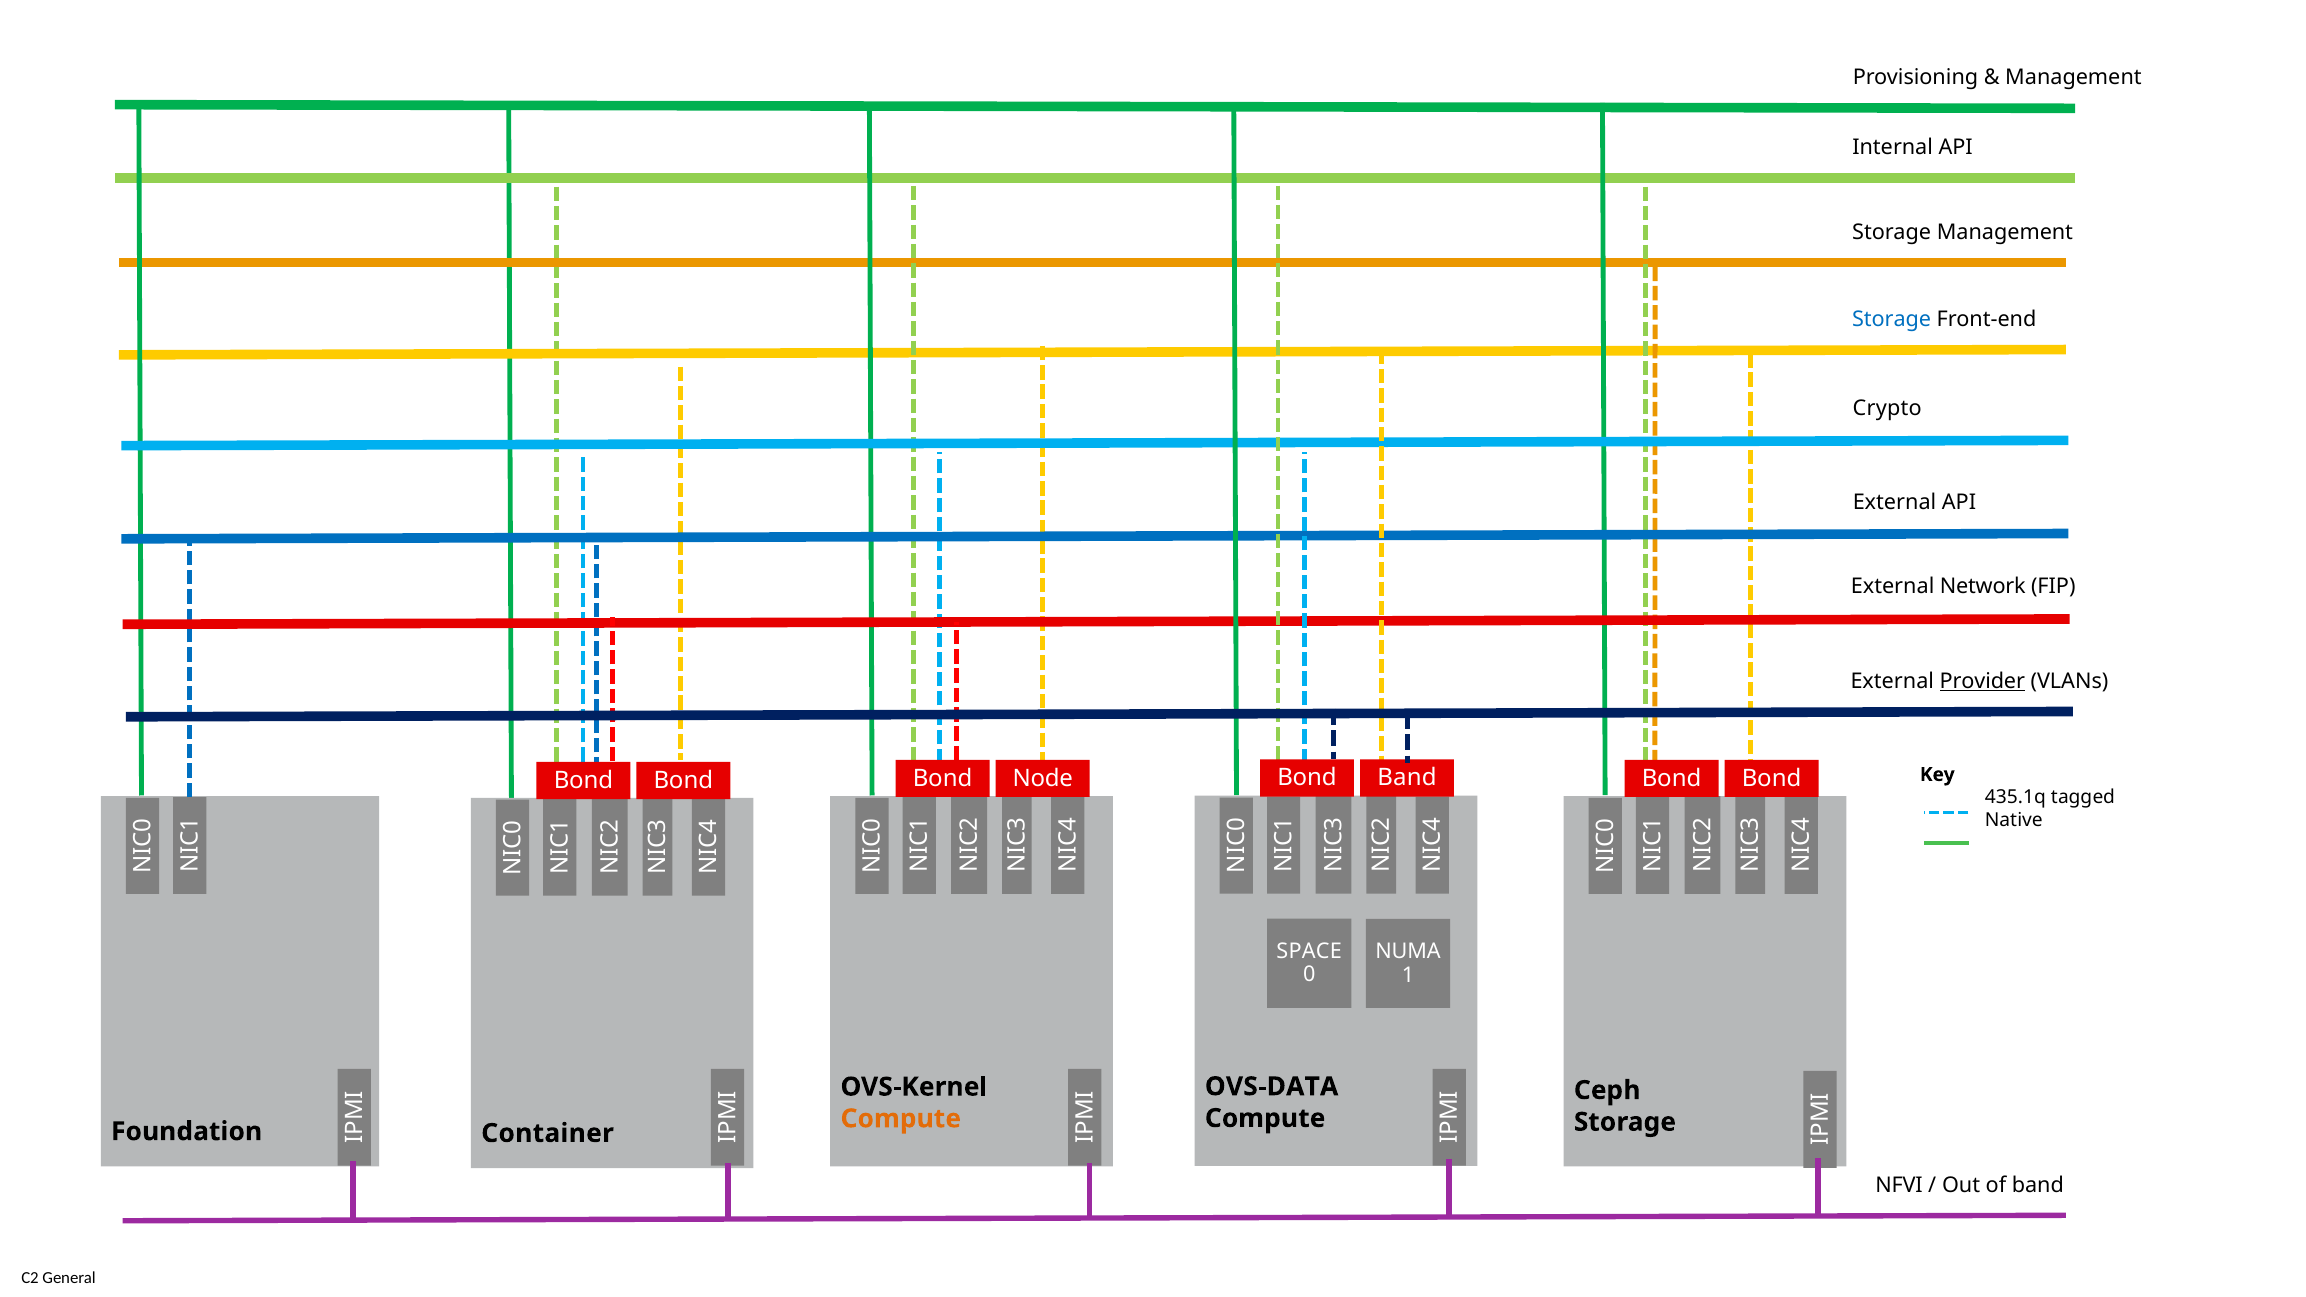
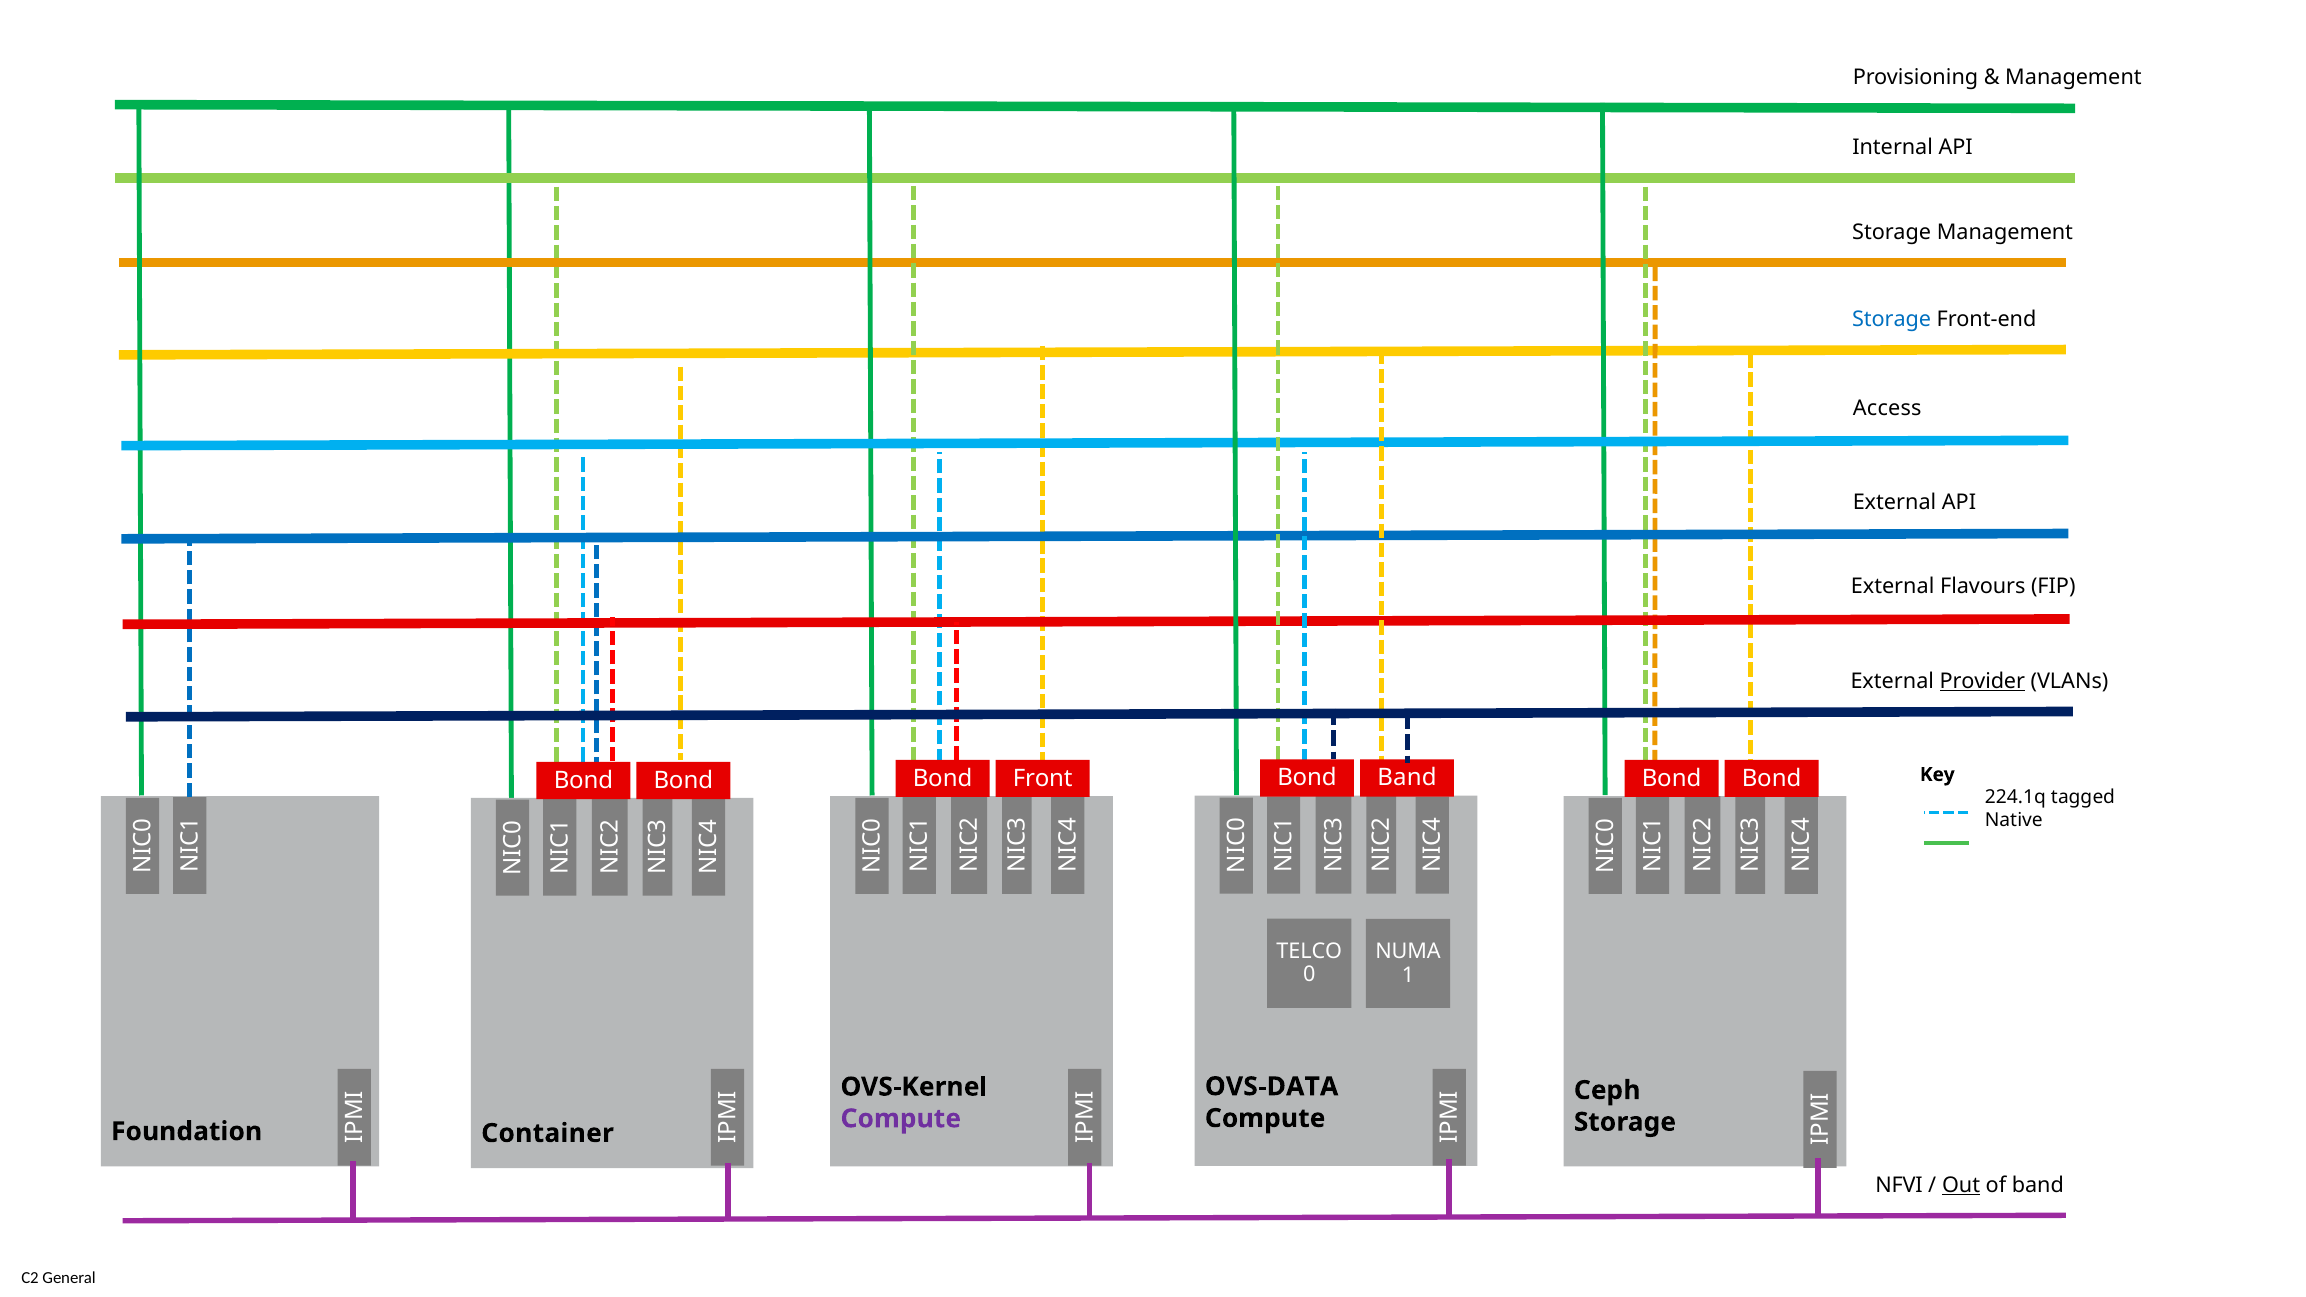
Crypto: Crypto -> Access
Network: Network -> Flavours
Node: Node -> Front
435.1q: 435.1q -> 224.1q
SPACE: SPACE -> TELCO
Compute at (901, 1119) colour: orange -> purple
Out underline: none -> present
